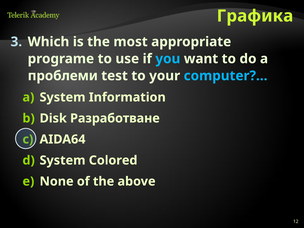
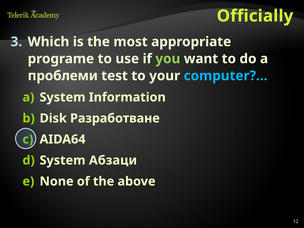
Графика: Графика -> Officially
you colour: light blue -> light green
Colored: Colored -> Абзаци
